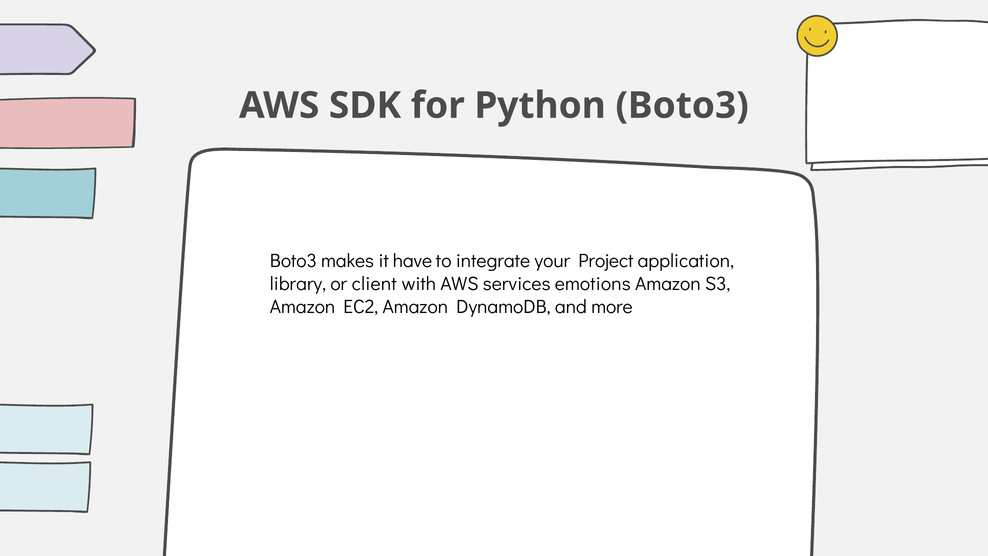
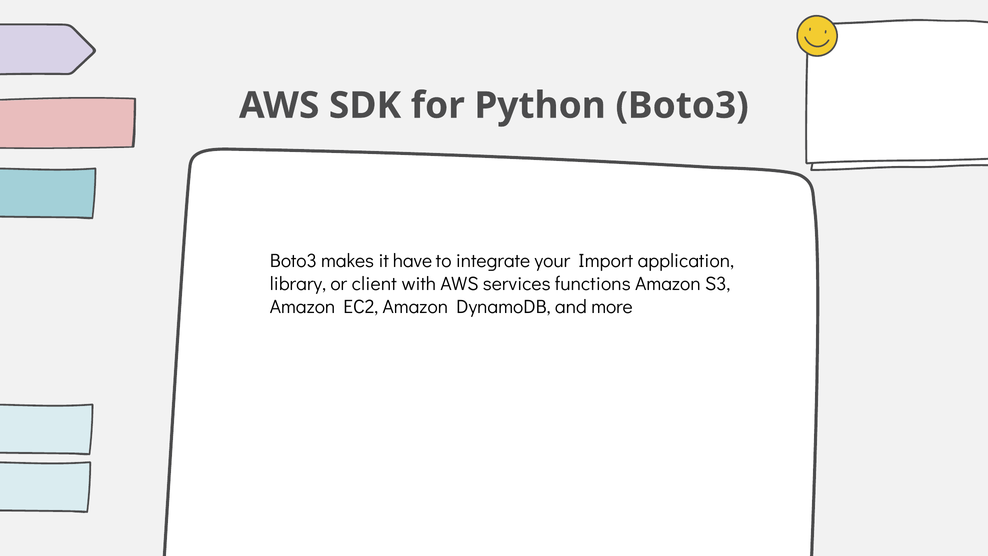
Project: Project -> Import
emotions: emotions -> functions
